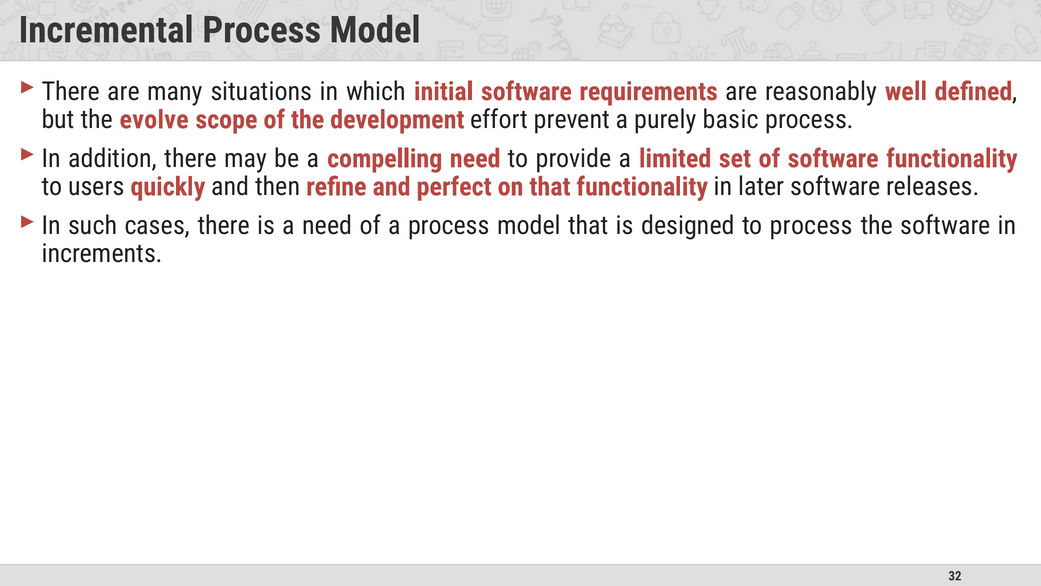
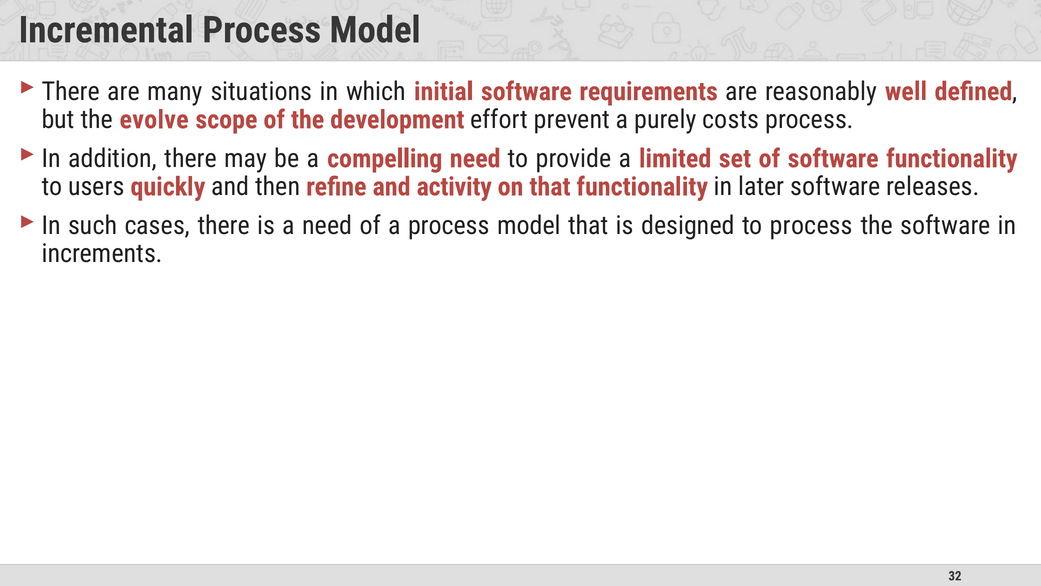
basic: basic -> costs
perfect: perfect -> activity
